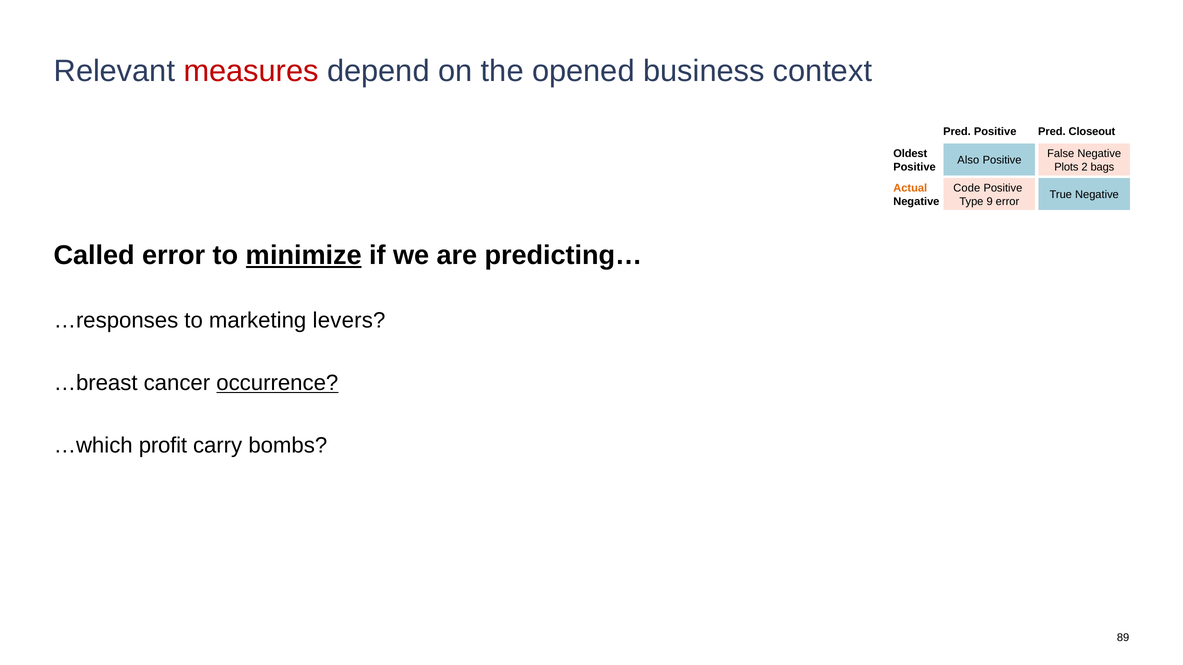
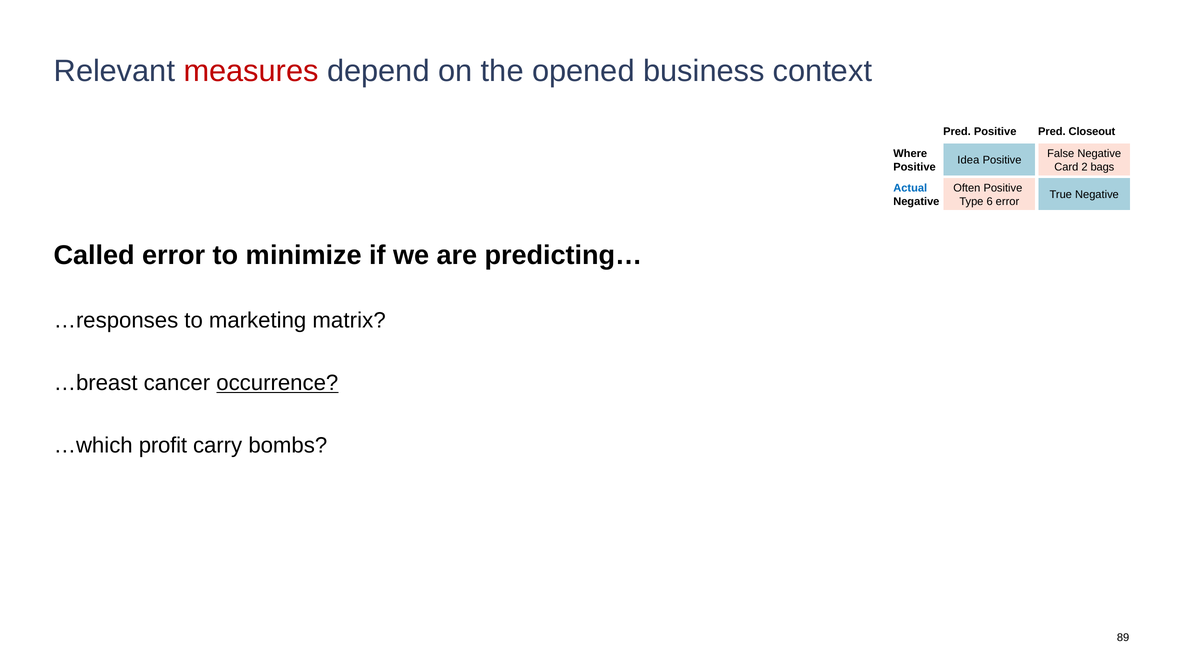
Oldest: Oldest -> Where
Also: Also -> Idea
Plots: Plots -> Card
Actual colour: orange -> blue
Code: Code -> Often
9: 9 -> 6
minimize underline: present -> none
levers: levers -> matrix
